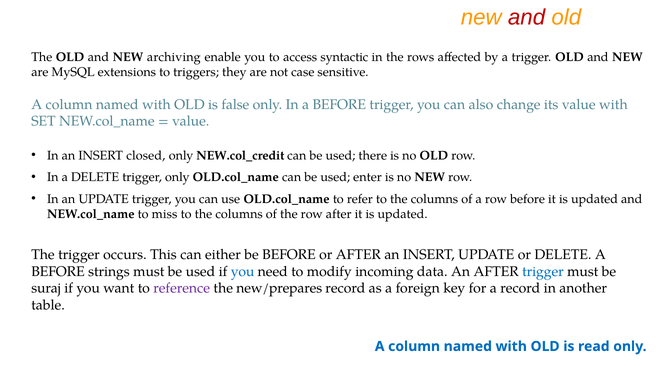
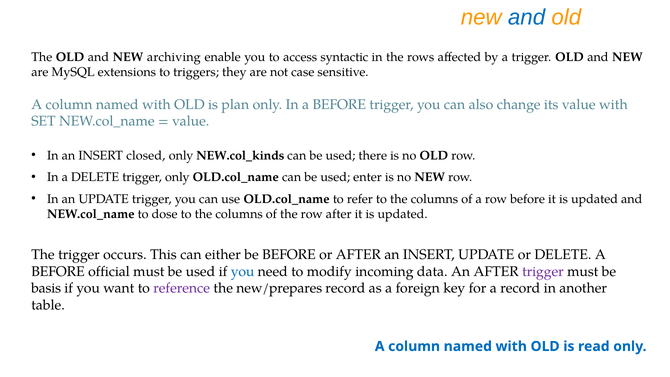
and at (527, 17) colour: red -> blue
false: false -> plan
NEW.col_credit: NEW.col_credit -> NEW.col_kinds
miss: miss -> dose
strings: strings -> official
trigger at (543, 271) colour: blue -> purple
suraj: suraj -> basis
